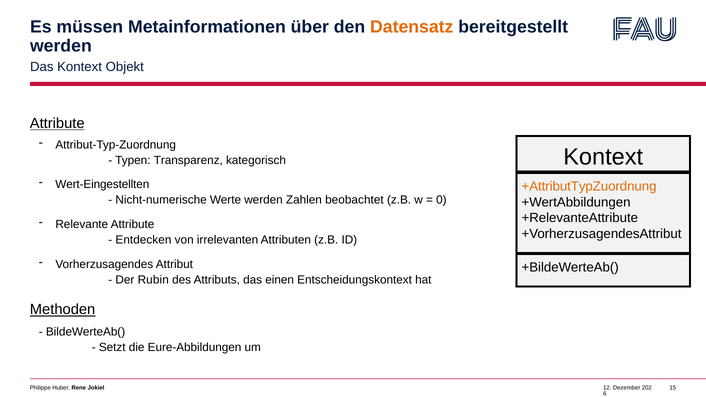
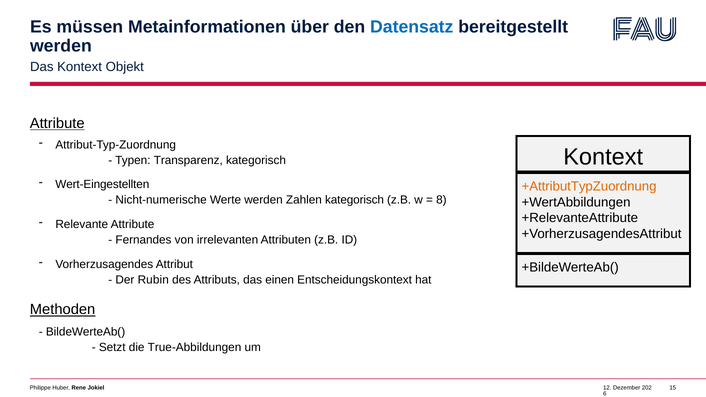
Datensatz colour: orange -> blue
Zahlen beobachtet: beobachtet -> kategorisch
0: 0 -> 8
Entdecken: Entdecken -> Fernandes
Eure-Abbildungen: Eure-Abbildungen -> True-Abbildungen
